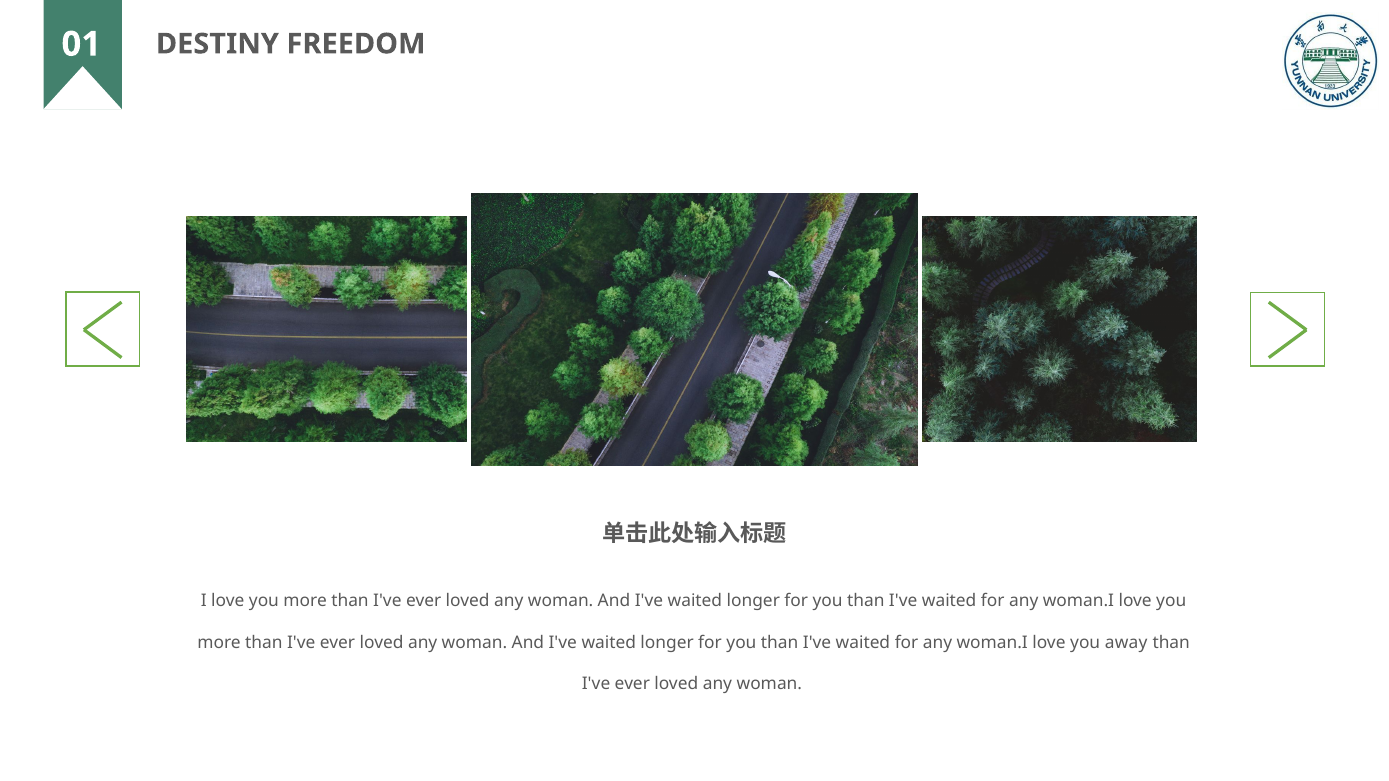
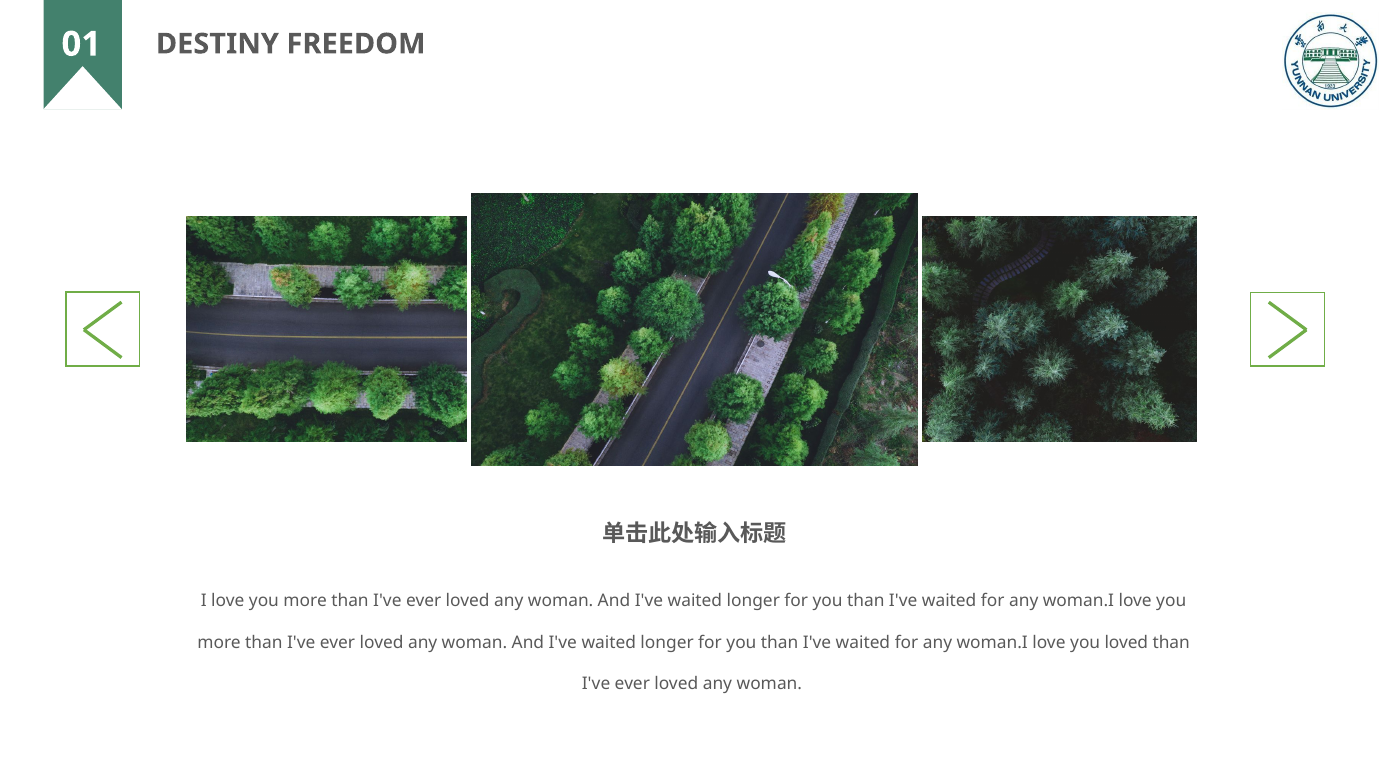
you away: away -> loved
